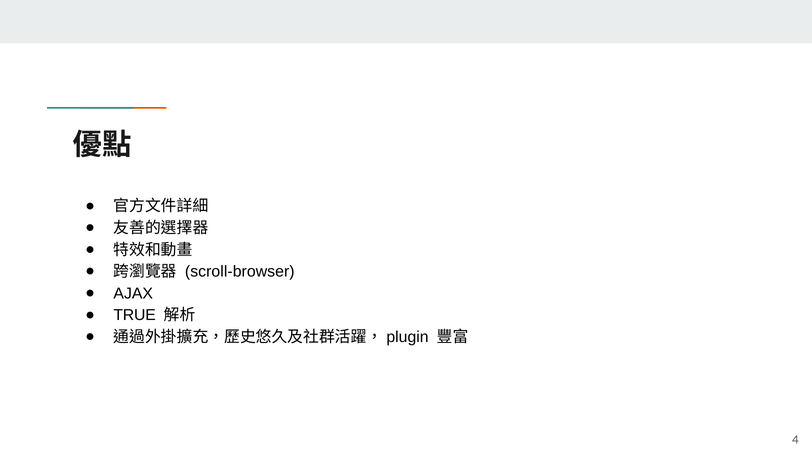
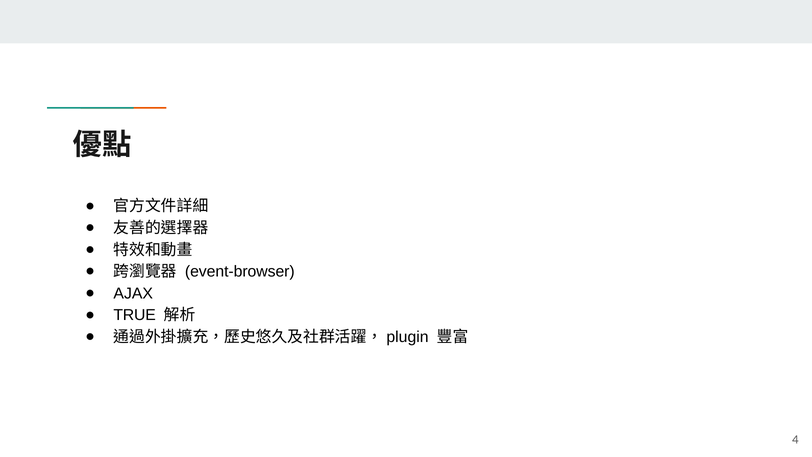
scroll-browser: scroll-browser -> event-browser
